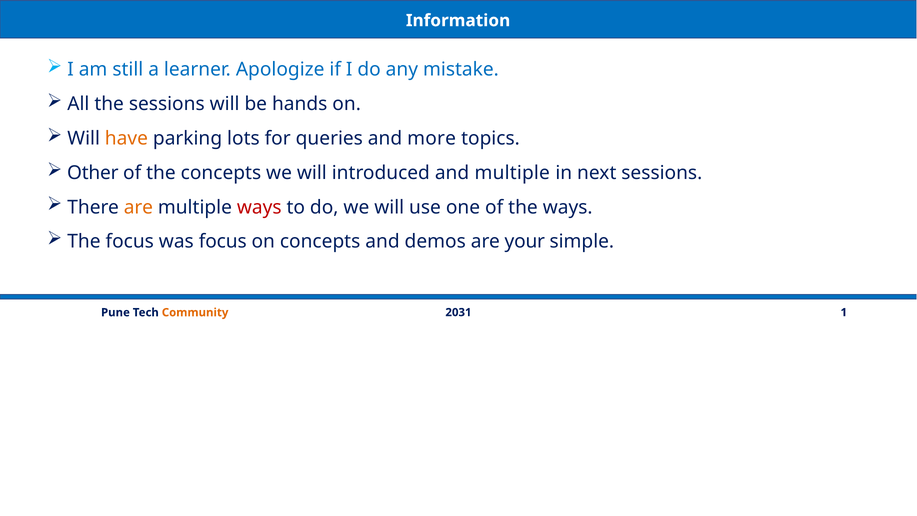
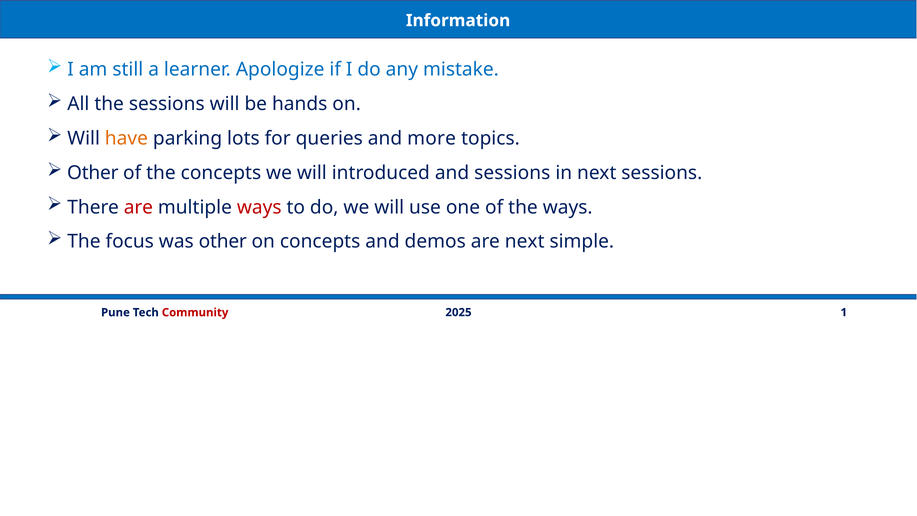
and multiple: multiple -> sessions
are at (138, 207) colour: orange -> red
was focus: focus -> other
are your: your -> next
2031: 2031 -> 2025
Community colour: orange -> red
